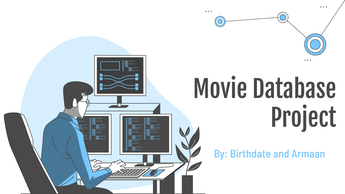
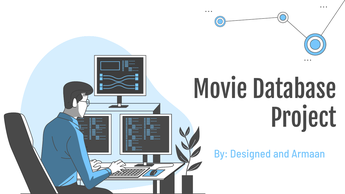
Birthdate: Birthdate -> Designed
